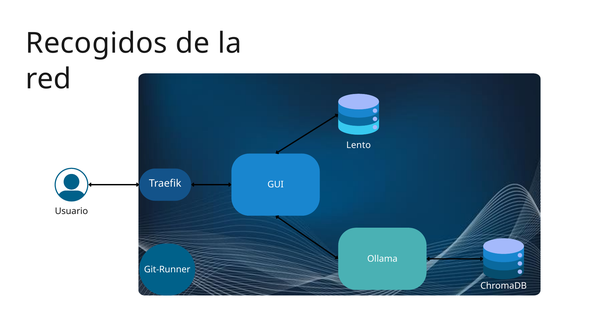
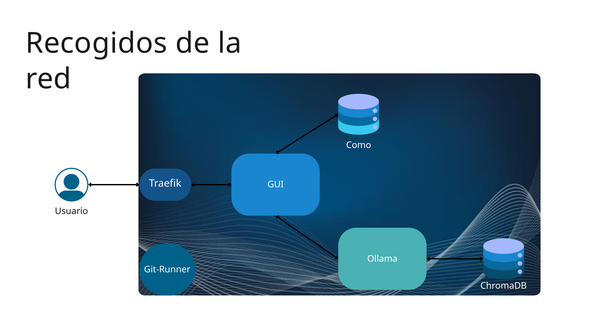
Lento: Lento -> Como
